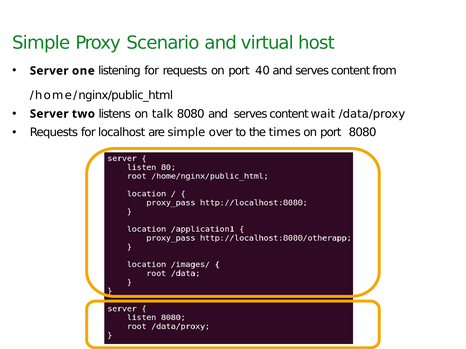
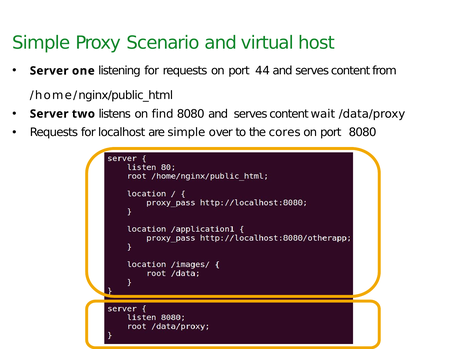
40: 40 -> 44
talk: talk -> find
times: times -> cores
